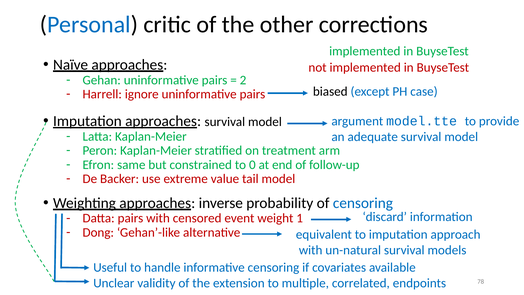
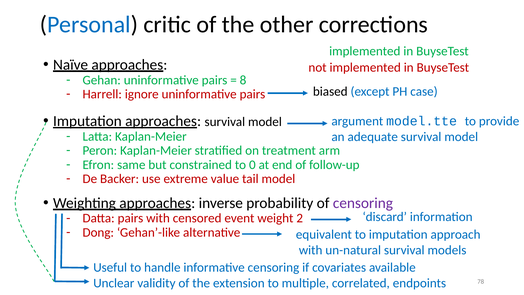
2: 2 -> 8
censoring at (363, 203) colour: blue -> purple
1: 1 -> 2
